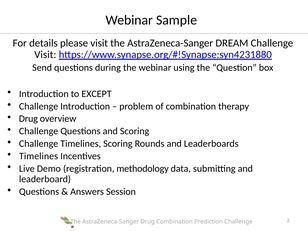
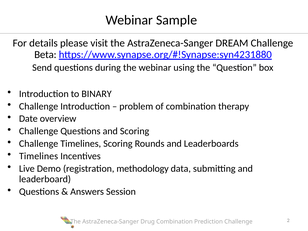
Visit at (45, 55): Visit -> Beta
EXCEPT: EXCEPT -> BINARY
Drug at (28, 119): Drug -> Date
